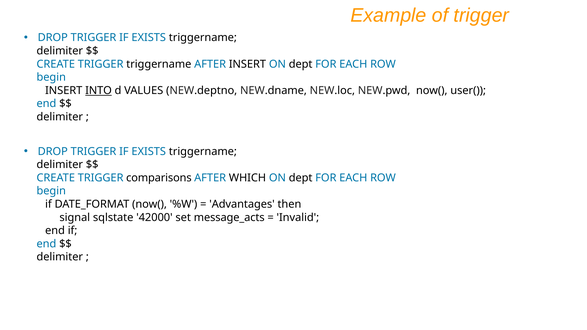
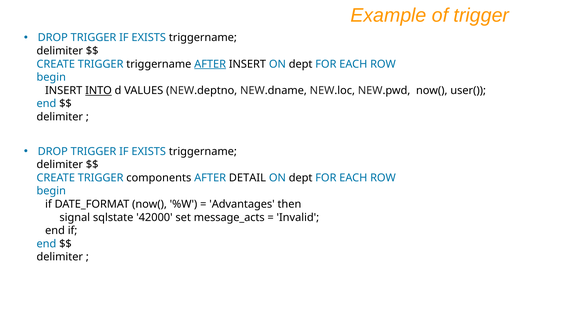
AFTER at (210, 64) underline: none -> present
comparisons: comparisons -> components
WHICH: WHICH -> DETAIL
